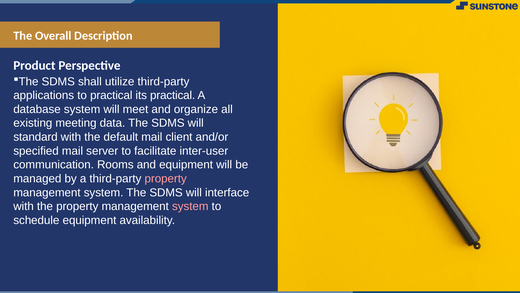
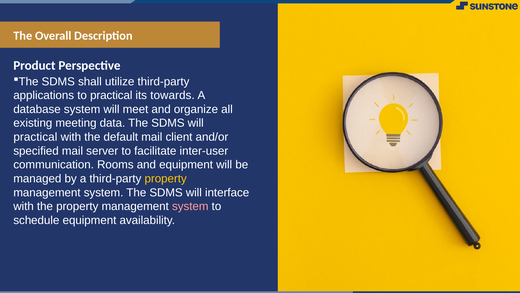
its practical: practical -> towards
standard at (35, 137): standard -> practical
property at (166, 178) colour: pink -> yellow
